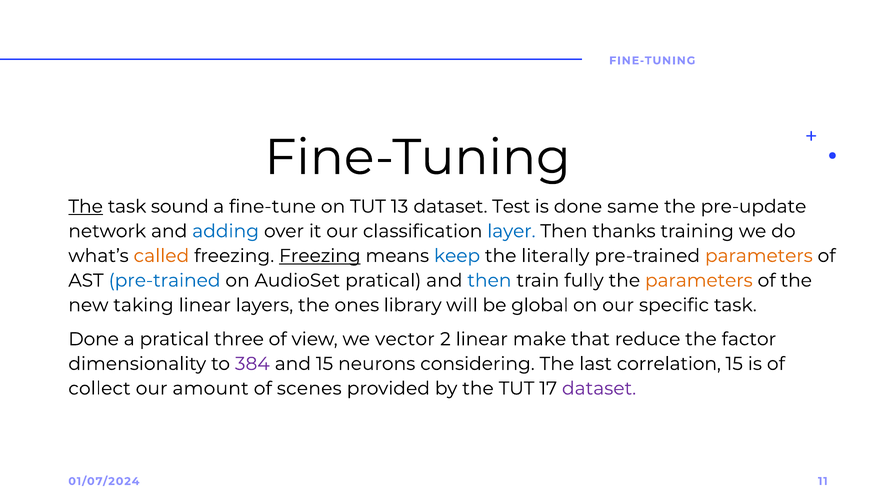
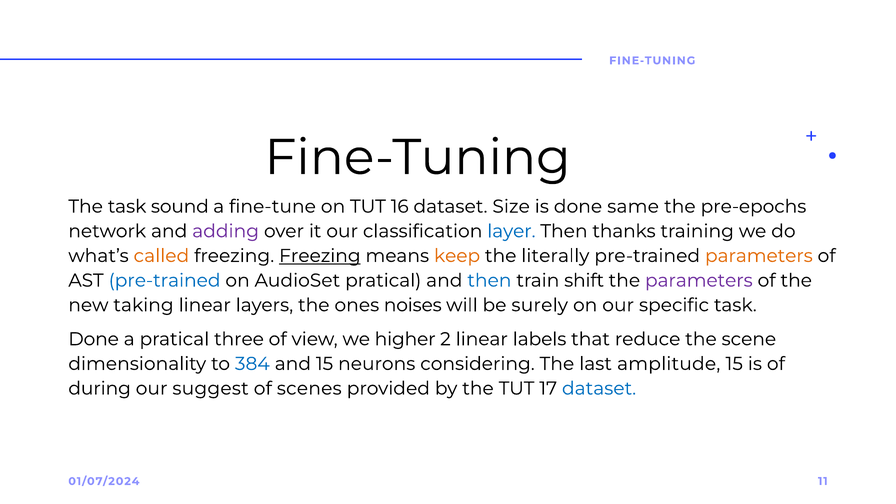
The at (86, 206) underline: present -> none
13: 13 -> 16
Test: Test -> Size
pre-update: pre-update -> pre-epochs
adding colour: blue -> purple
keep colour: blue -> orange
fully: fully -> shift
parameters at (699, 280) colour: orange -> purple
library: library -> noises
global: global -> surely
vector: vector -> higher
make: make -> labels
factor: factor -> scene
384 colour: purple -> blue
correlation: correlation -> amplitude
collect: collect -> during
amount: amount -> suggest
dataset at (599, 388) colour: purple -> blue
